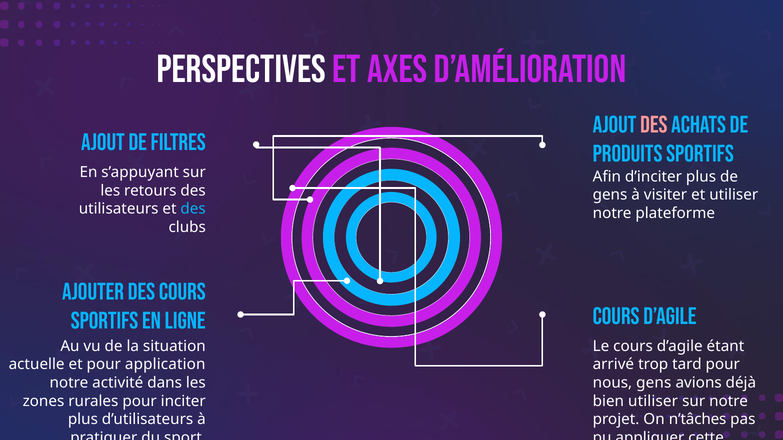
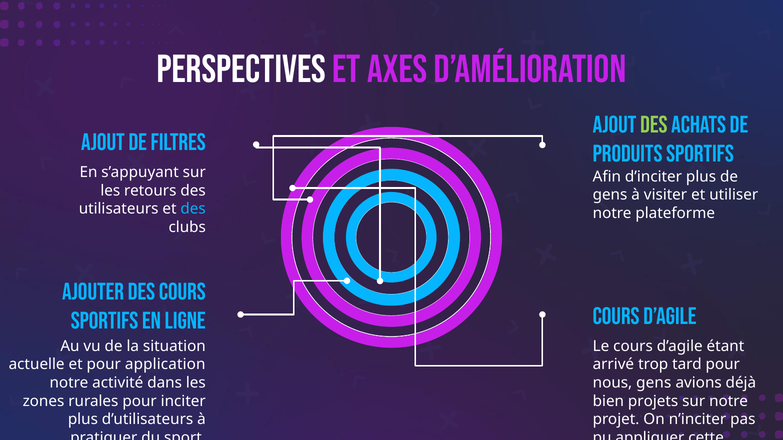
des at (654, 125) colour: pink -> light green
bien utiliser: utiliser -> projets
n’tâches: n’tâches -> n’inciter
